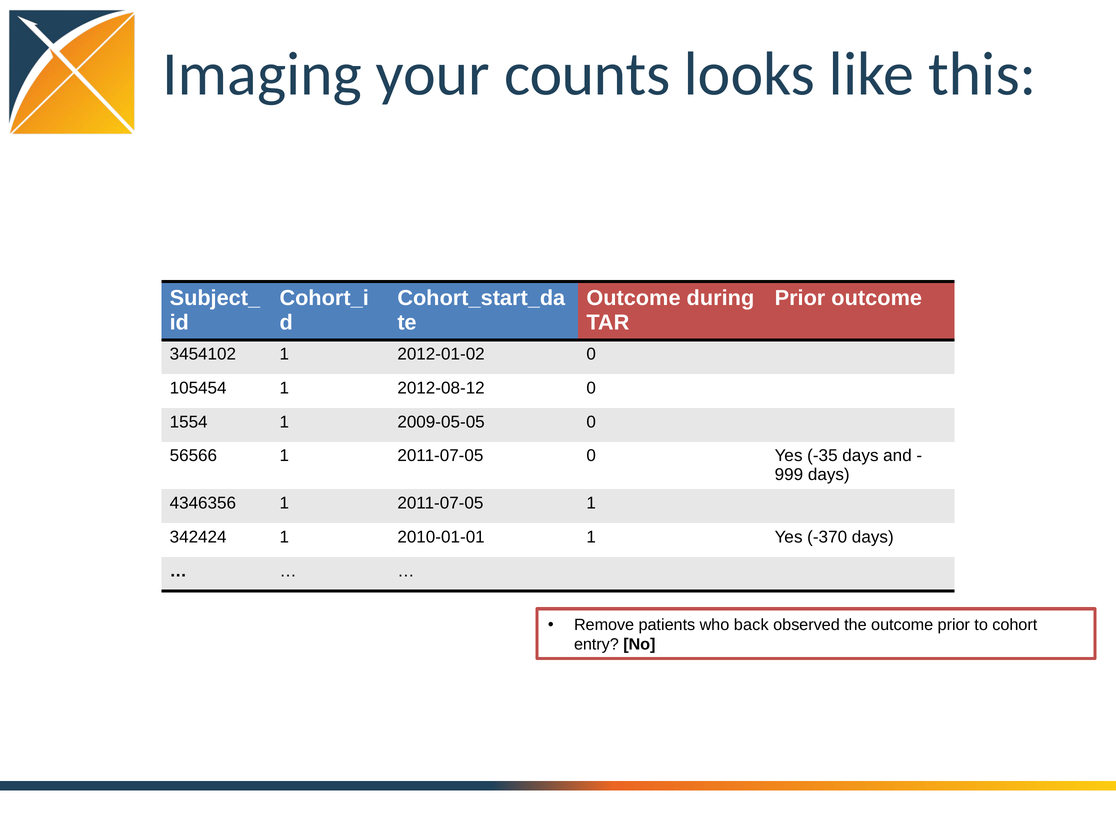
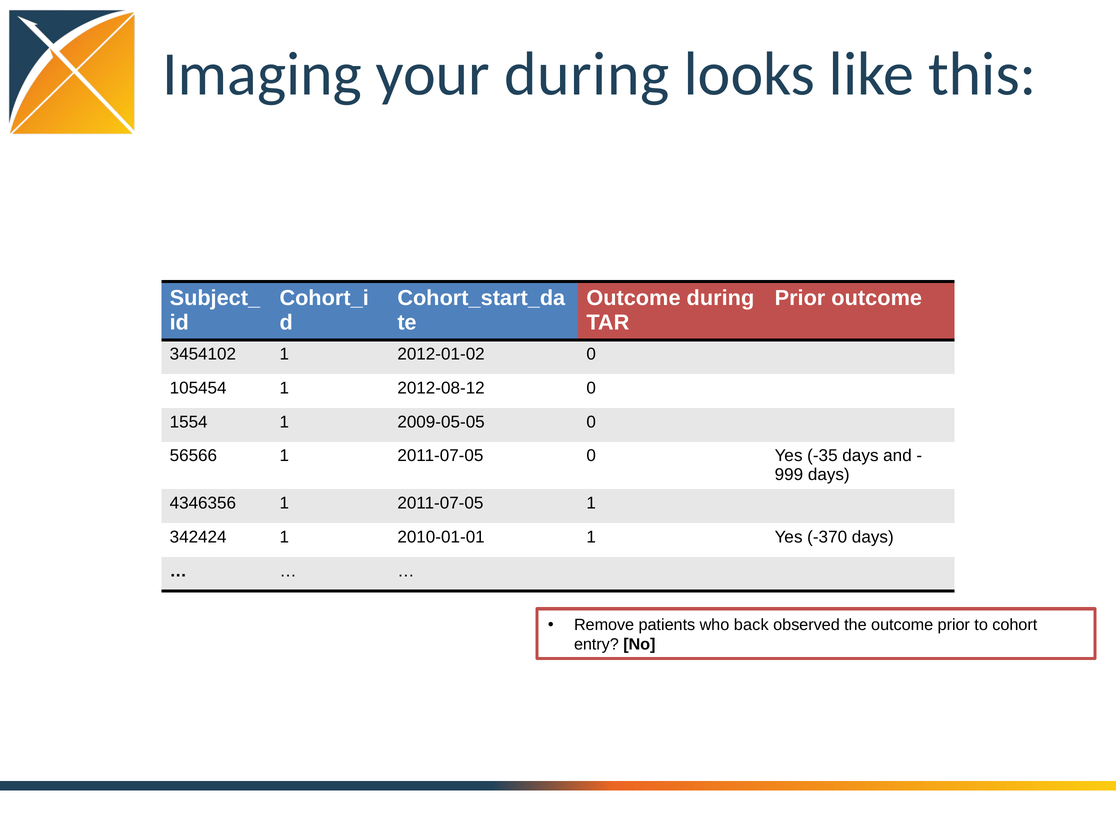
your counts: counts -> during
